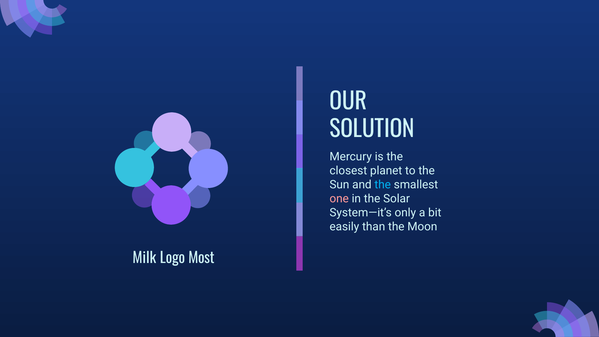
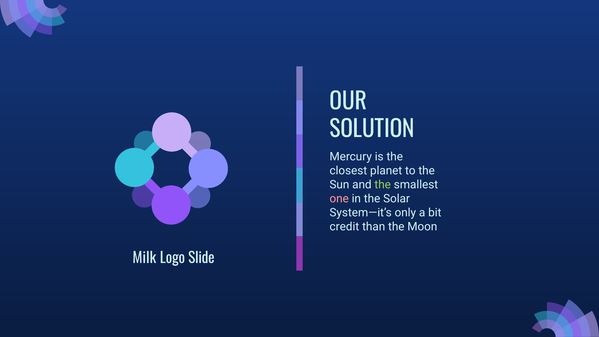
the at (383, 185) colour: light blue -> light green
easily: easily -> credit
Most: Most -> Slide
